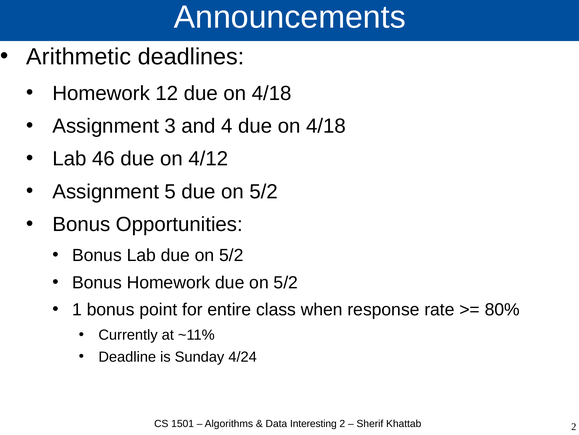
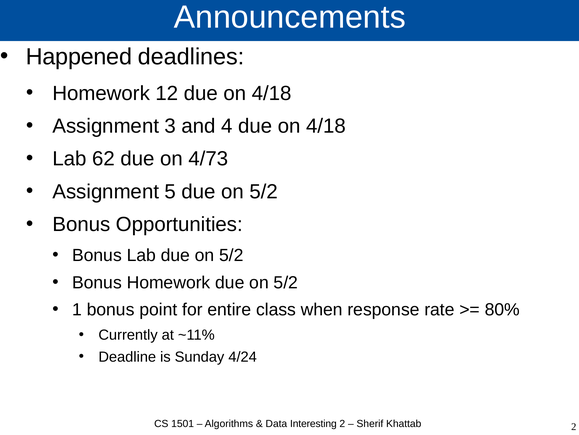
Arithmetic: Arithmetic -> Happened
46: 46 -> 62
4/12: 4/12 -> 4/73
